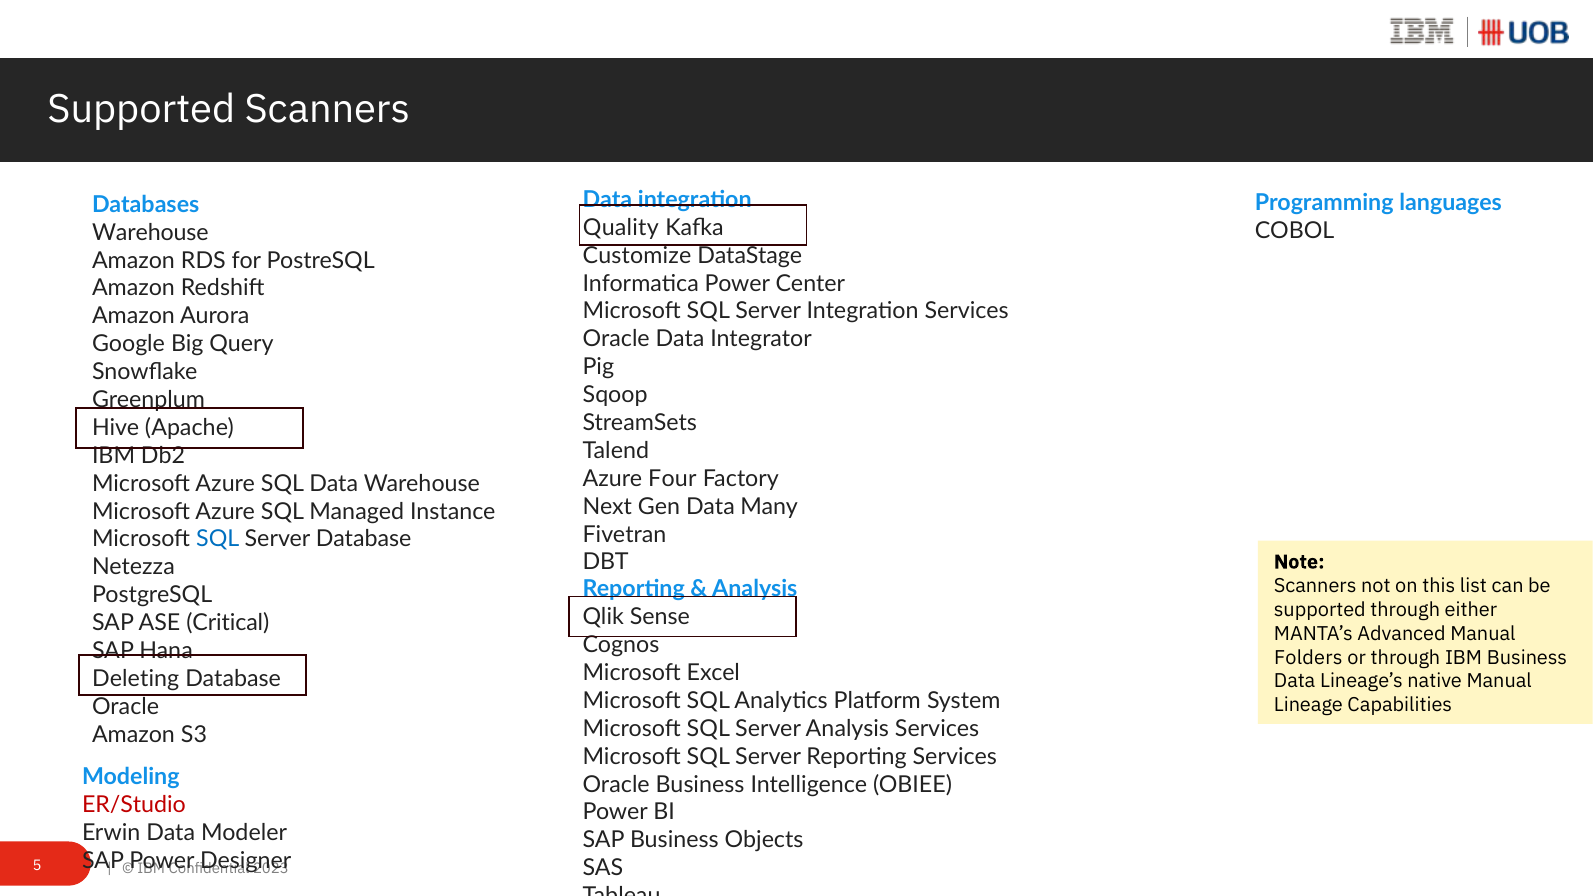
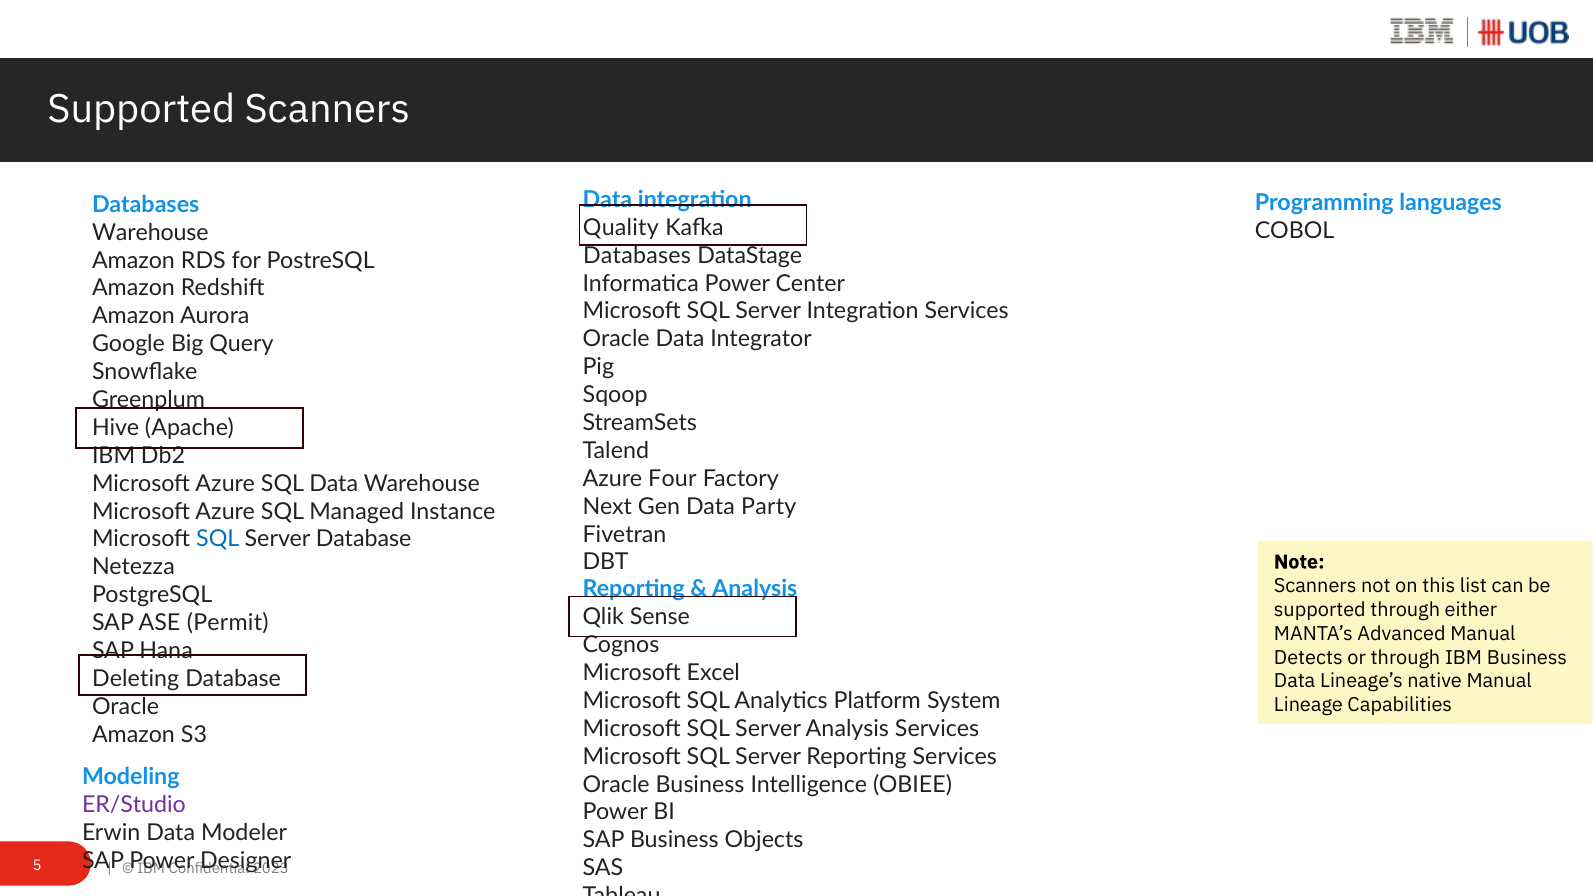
Customize at (637, 256): Customize -> Databases
Many: Many -> Party
Critical: Critical -> Permit
Folders: Folders -> Detects
ER/Studio colour: red -> purple
